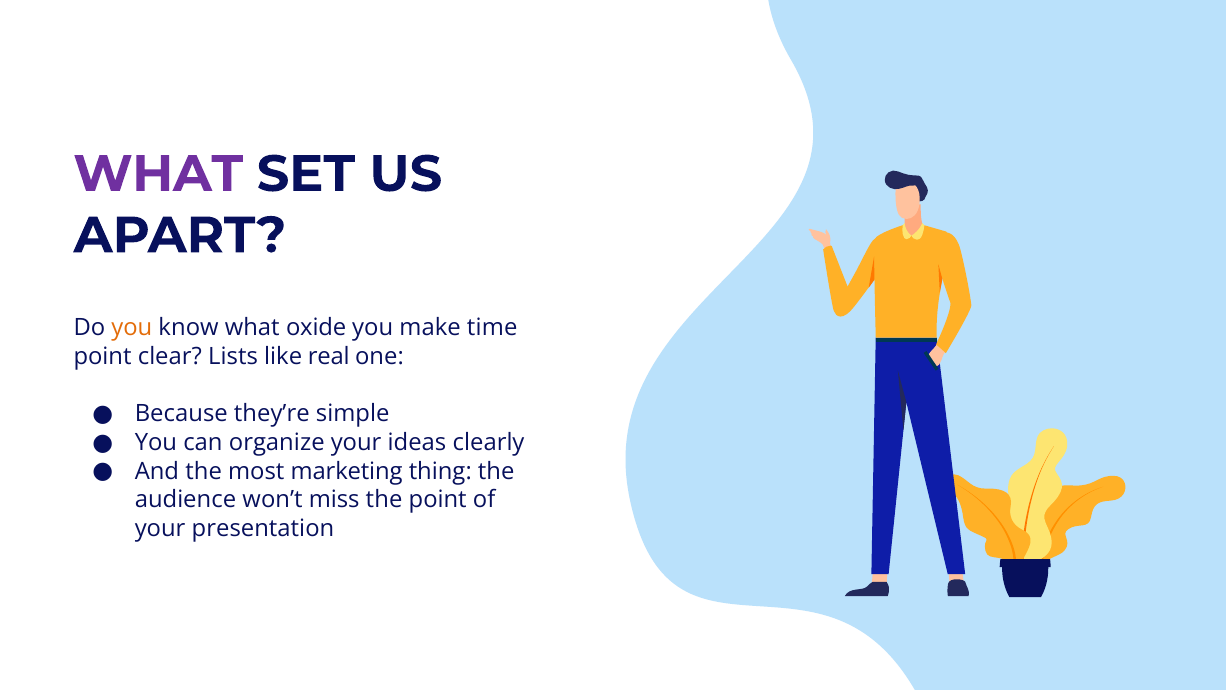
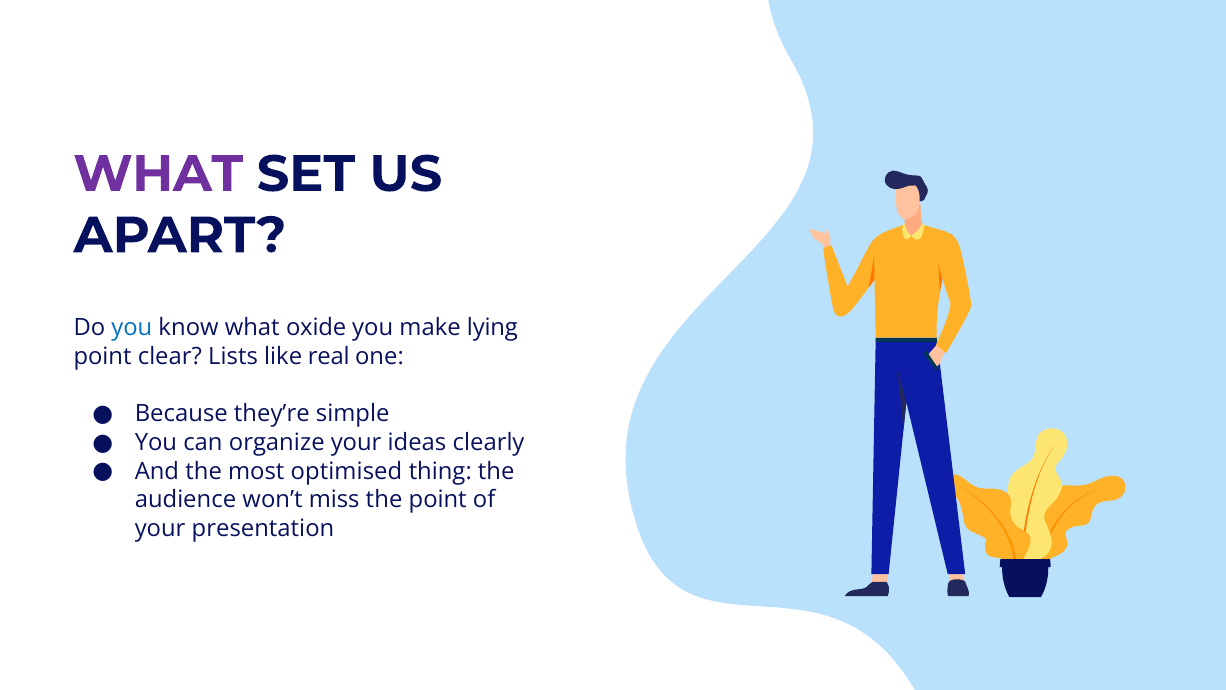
you at (132, 328) colour: orange -> blue
time: time -> lying
marketing: marketing -> optimised
